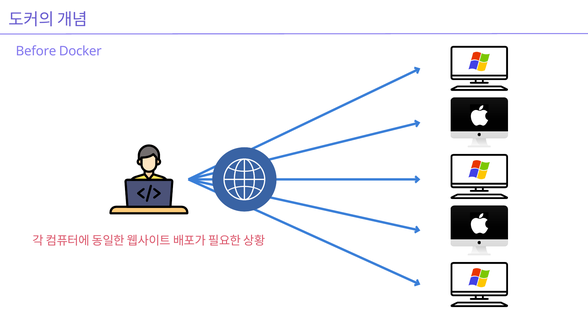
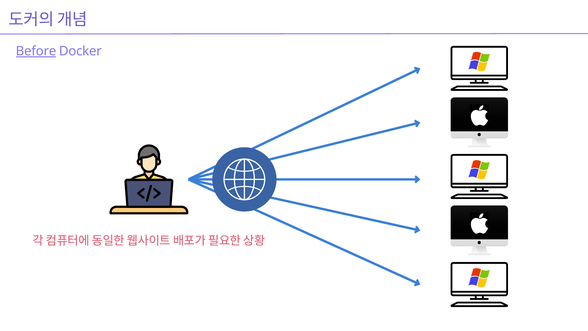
Before underline: none -> present
